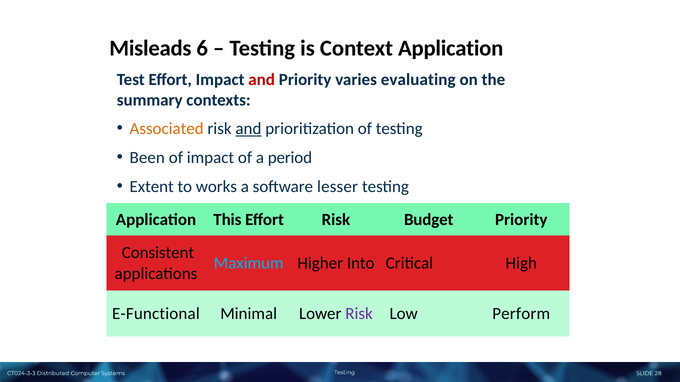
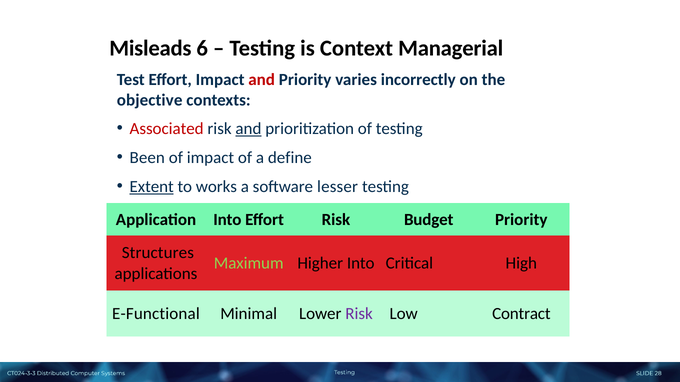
Context Application: Application -> Managerial
evaluating: evaluating -> incorrectly
summary: summary -> objective
Associated colour: orange -> red
period: period -> define
Extent underline: none -> present
Application This: This -> Into
Consistent: Consistent -> Structures
Maximum colour: light blue -> light green
Perform: Perform -> Contract
